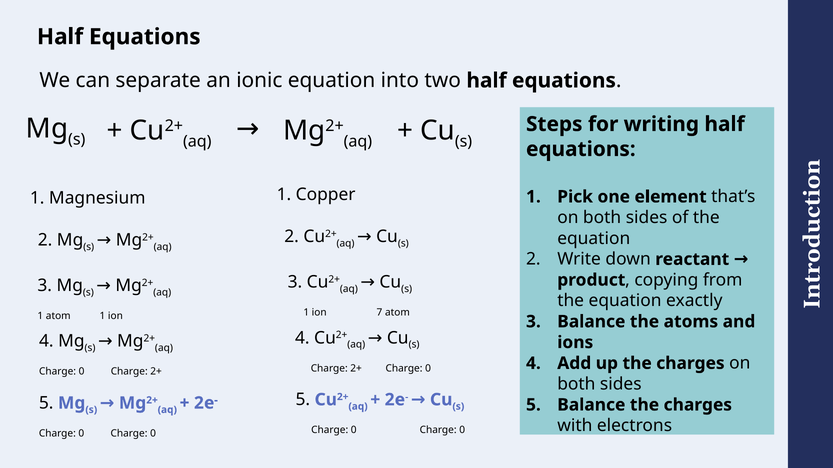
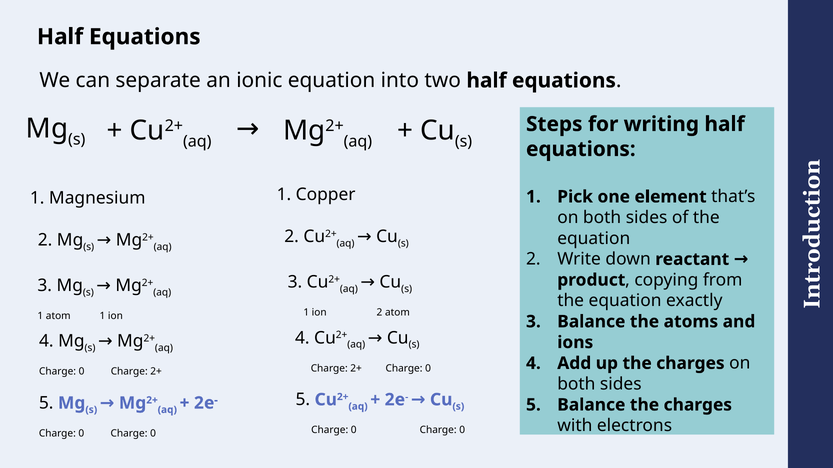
ion 7: 7 -> 2
